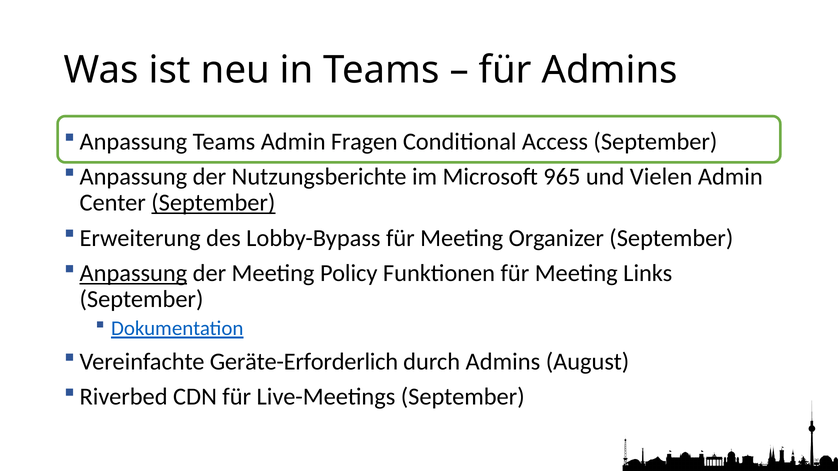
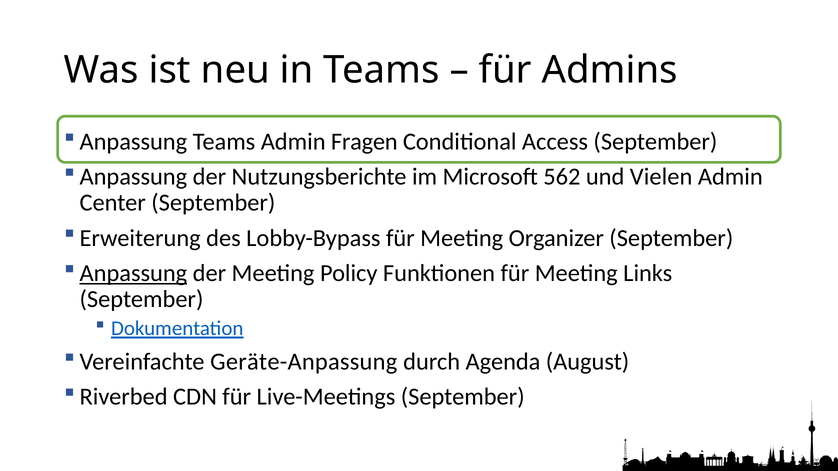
965: 965 -> 562
September at (213, 203) underline: present -> none
Geräte-Erforderlich: Geräte-Erforderlich -> Geräte-Anpassung
durch Admins: Admins -> Agenda
